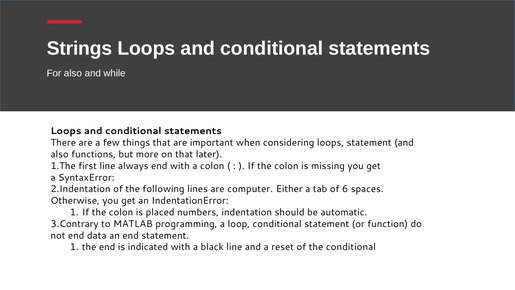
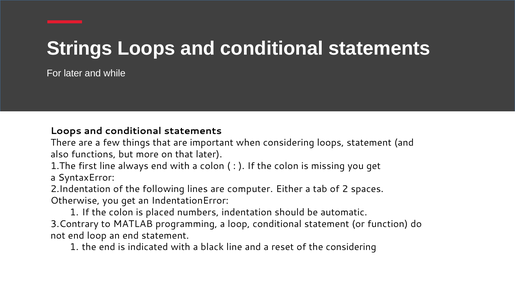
For also: also -> later
6: 6 -> 2
end data: data -> loop
the conditional: conditional -> considering
